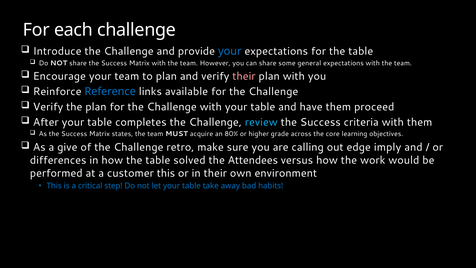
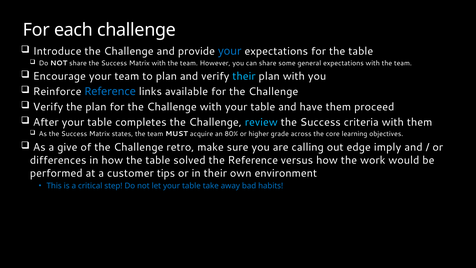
their at (244, 76) colour: pink -> light blue
the Attendees: Attendees -> Reference
customer this: this -> tips
